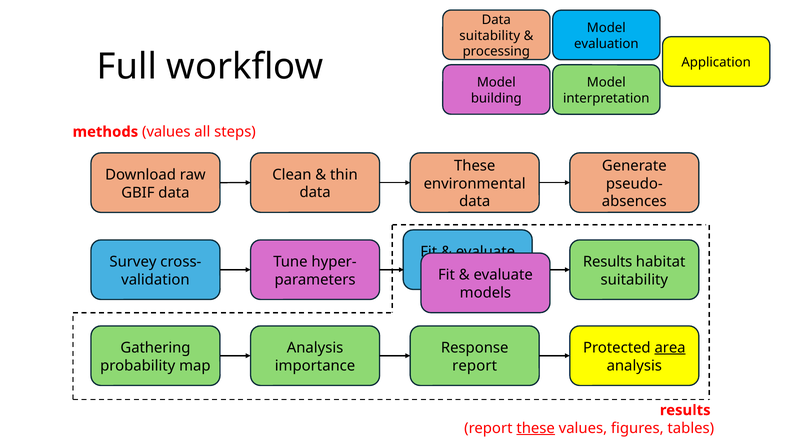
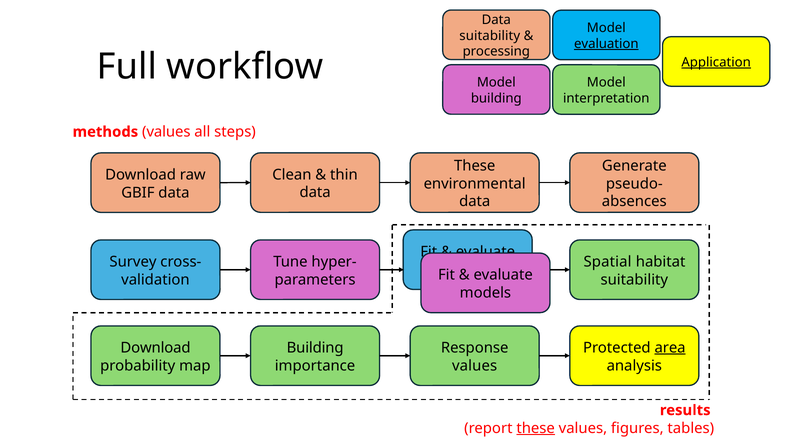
evaluation underline: none -> present
Application underline: none -> present
Results at (608, 262): Results -> Spatial
Gathering at (155, 347): Gathering -> Download
Analysis at (315, 347): Analysis -> Building
report at (475, 365): report -> values
